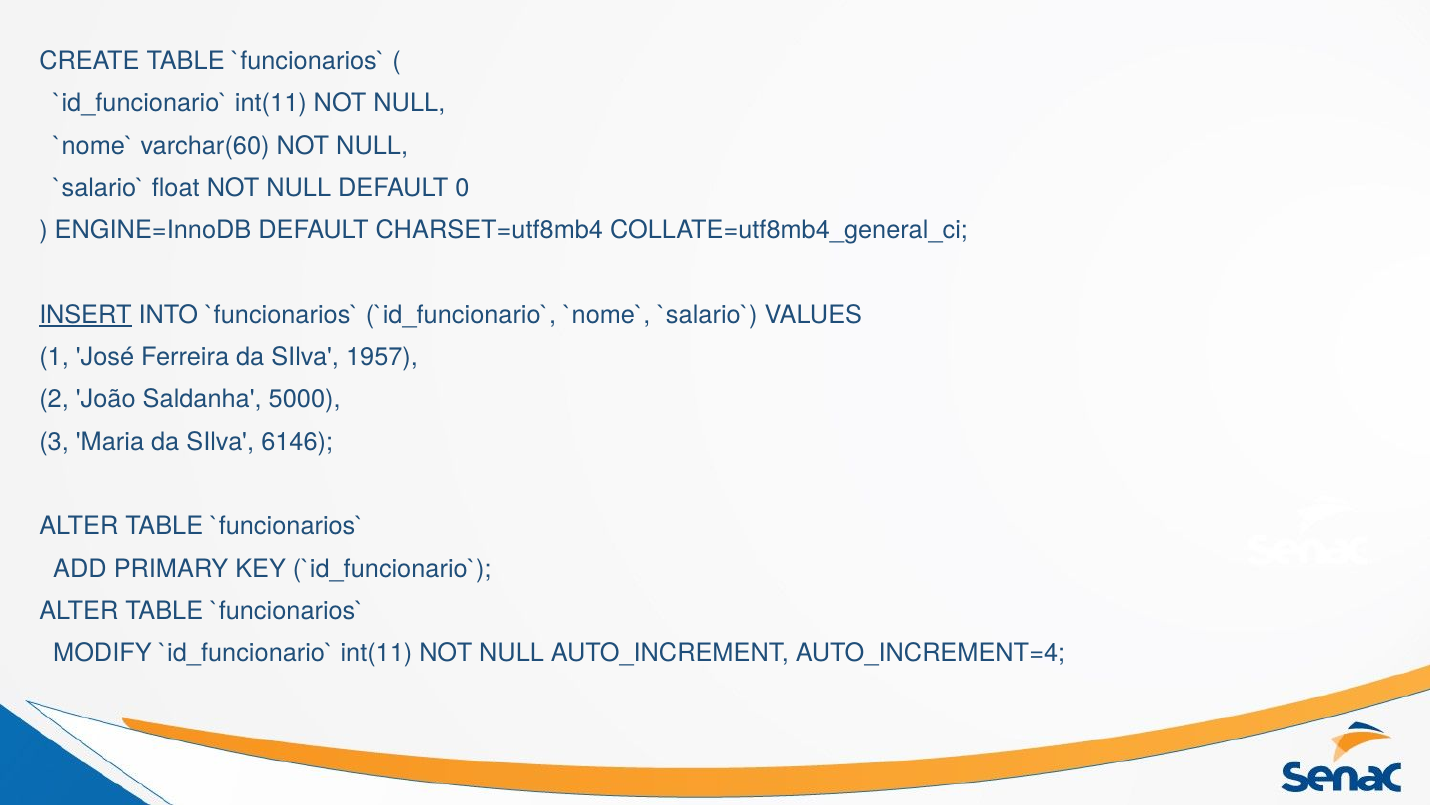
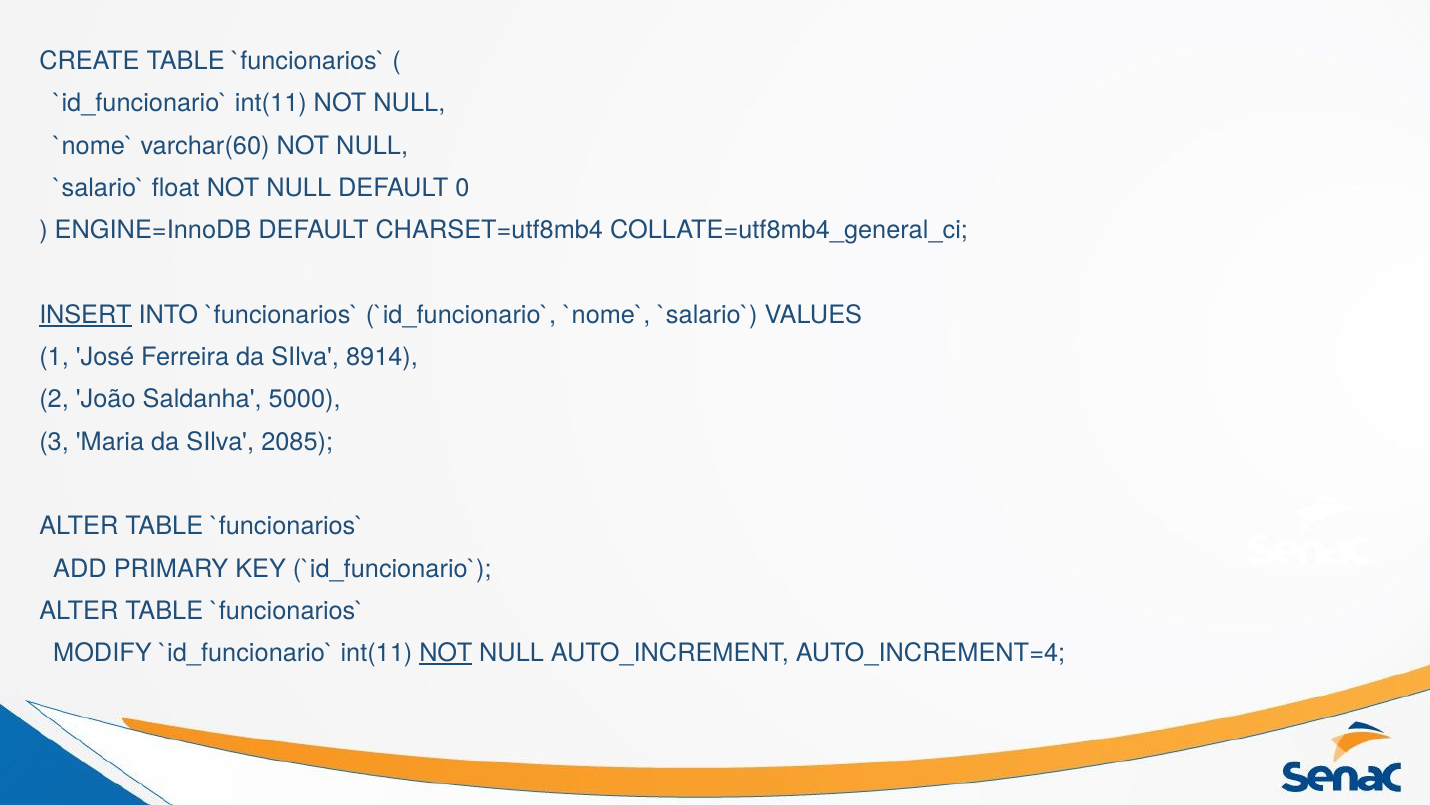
1957: 1957 -> 8914
6146: 6146 -> 2085
NOT at (446, 653) underline: none -> present
